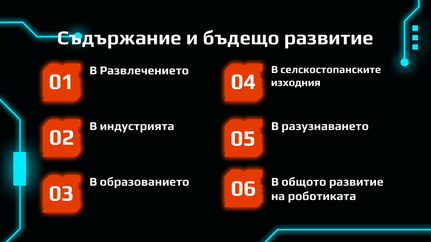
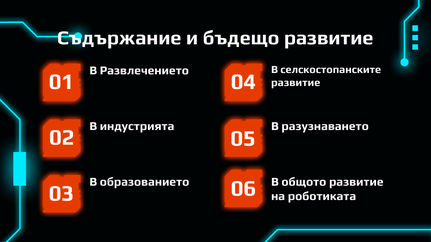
изходния at (296, 83): изходния -> развитие
